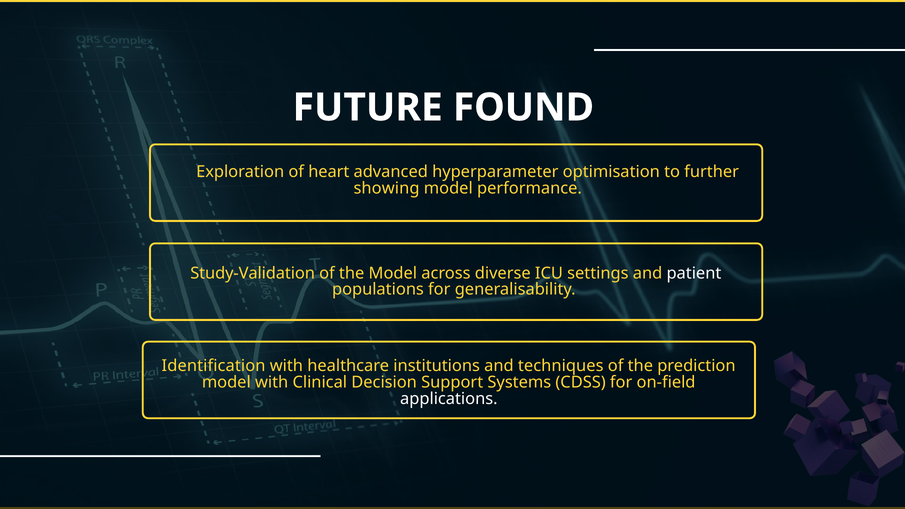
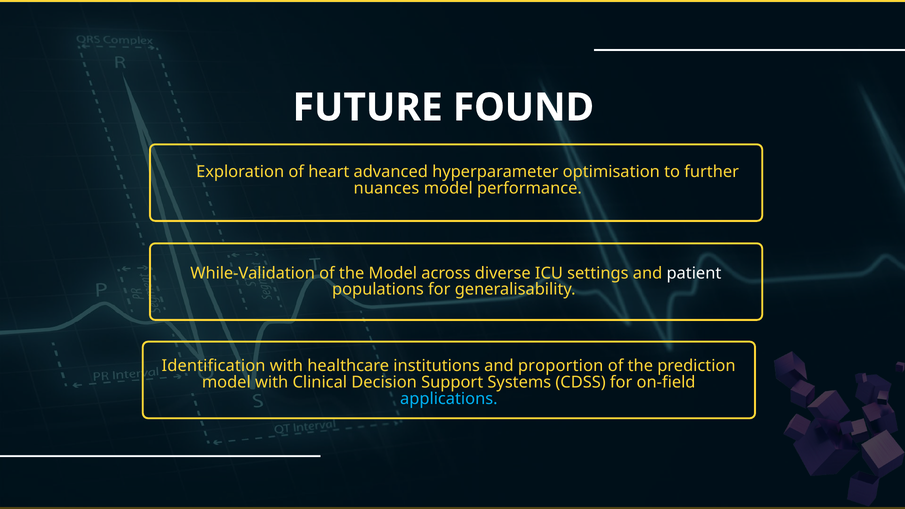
showing: showing -> nuances
Study-Validation: Study-Validation -> While-Validation
techniques: techniques -> proportion
applications colour: white -> light blue
